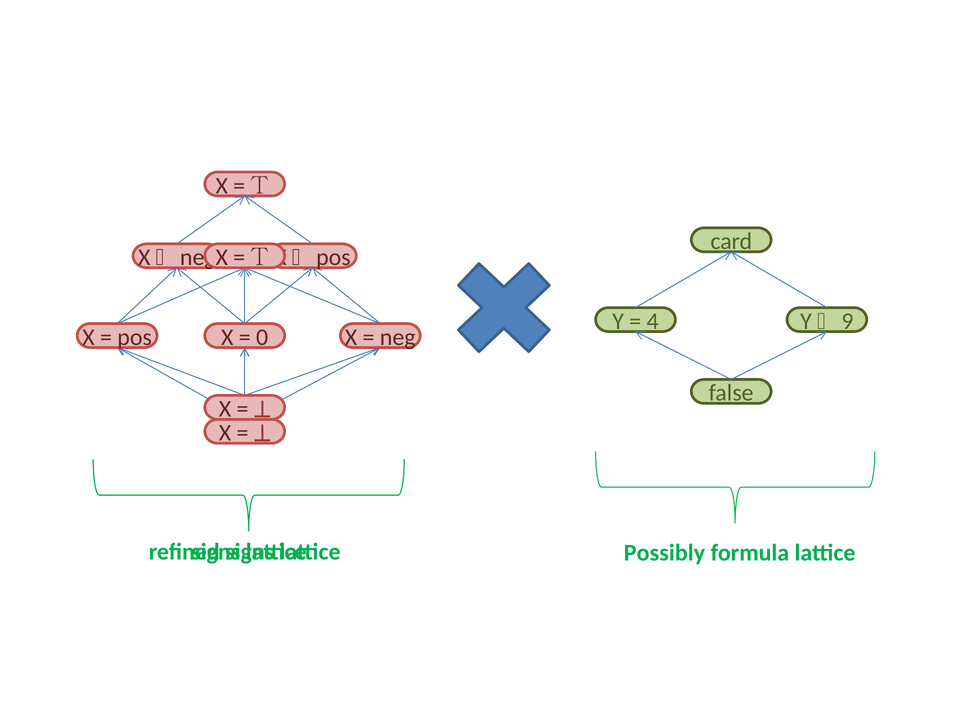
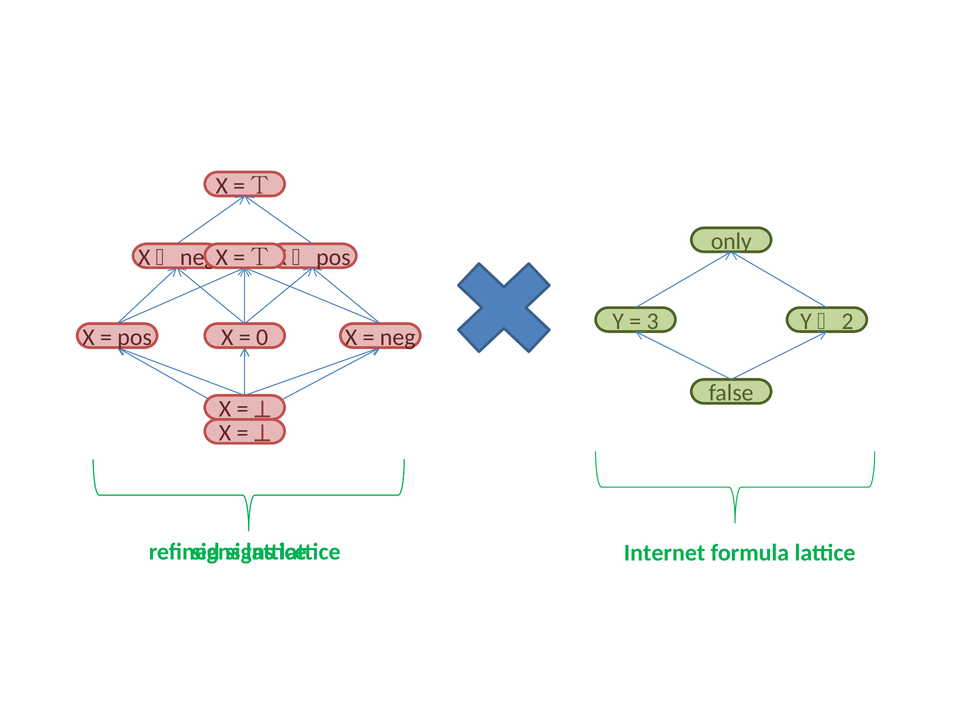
card: card -> only
4: 4 -> 3
9: 9 -> 2
Possibly: Possibly -> Internet
